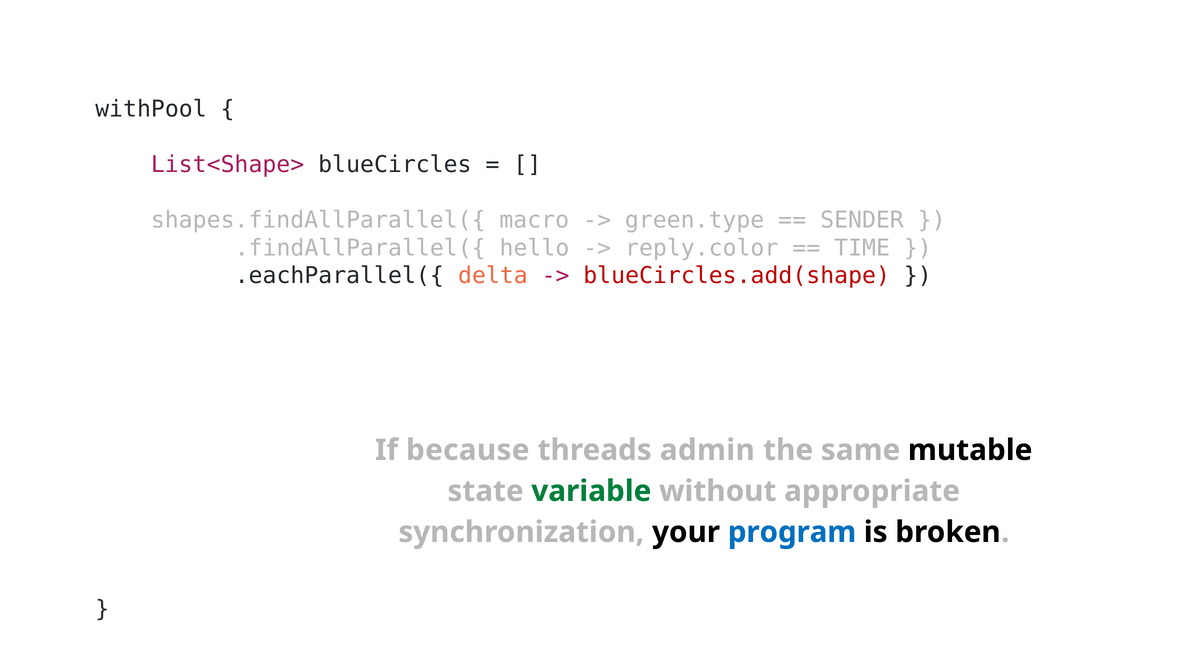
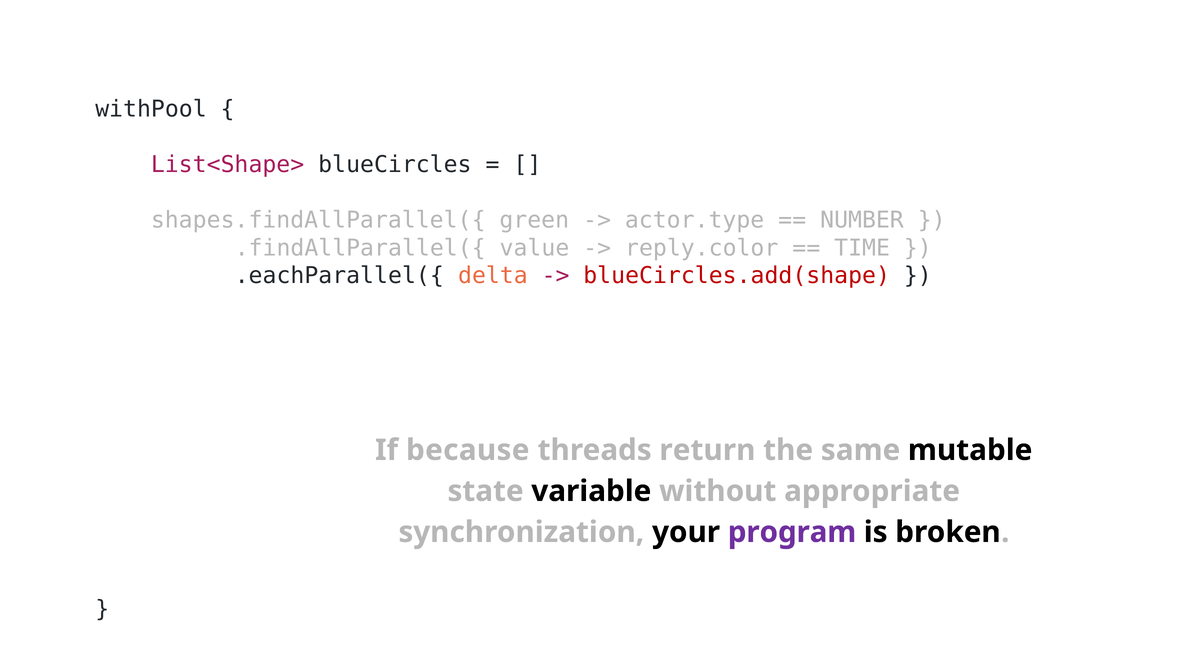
macro: macro -> green
green.type: green.type -> actor.type
SENDER: SENDER -> NUMBER
hello: hello -> value
admin: admin -> return
variable colour: green -> black
program colour: blue -> purple
